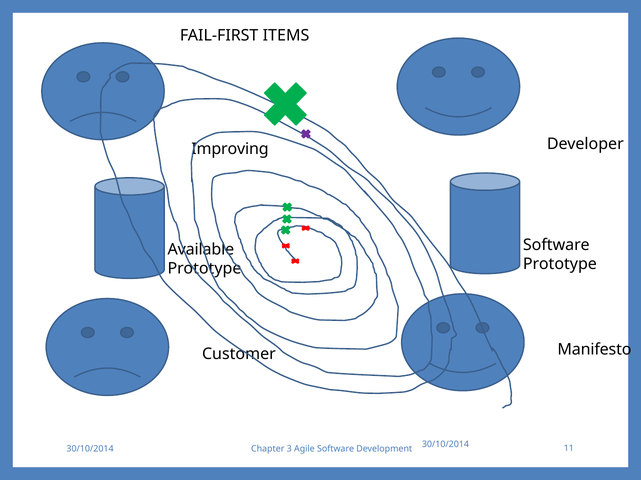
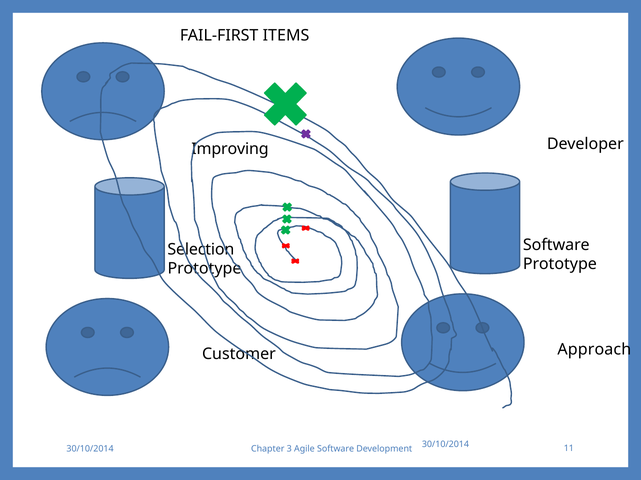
Available: Available -> Selection
Manifesto: Manifesto -> Approach
